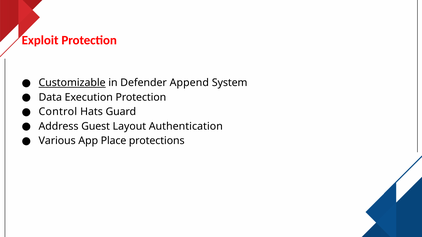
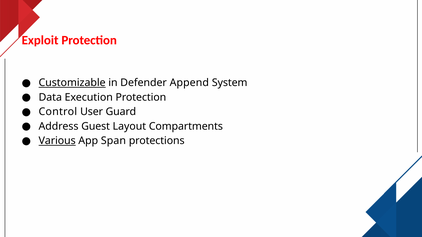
Hats: Hats -> User
Authentication: Authentication -> Compartments
Various underline: none -> present
Place: Place -> Span
